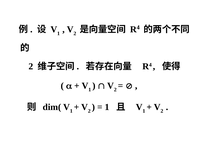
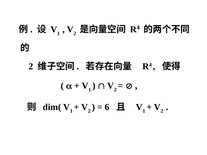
1 at (107, 107): 1 -> 6
